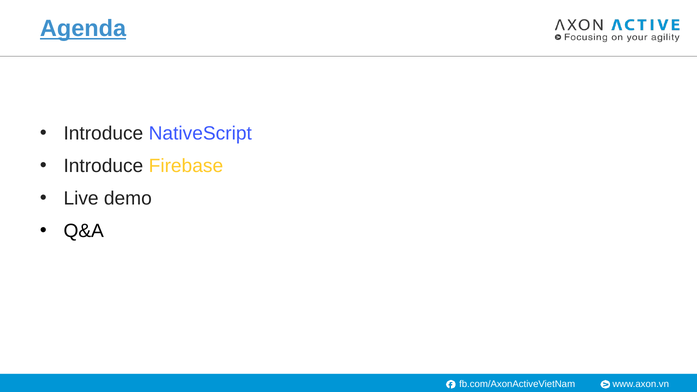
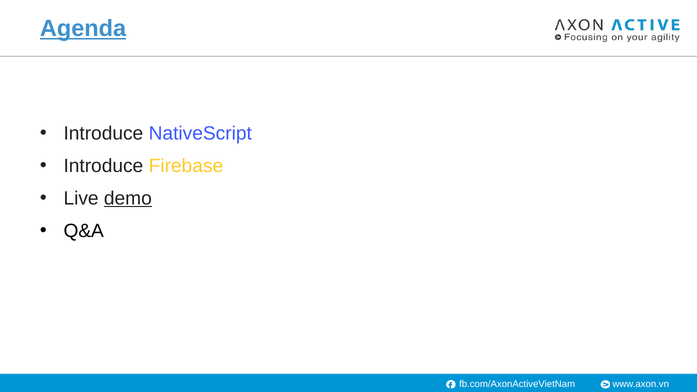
demo underline: none -> present
